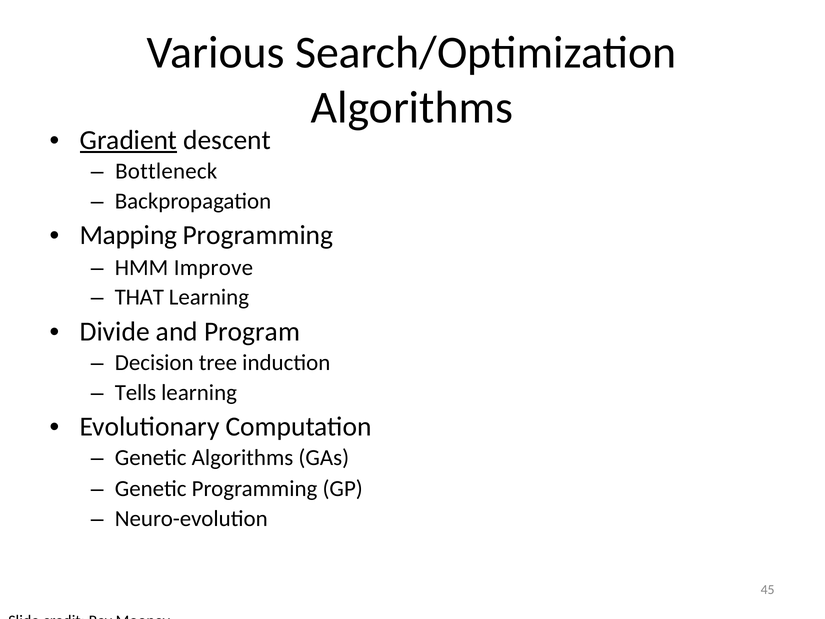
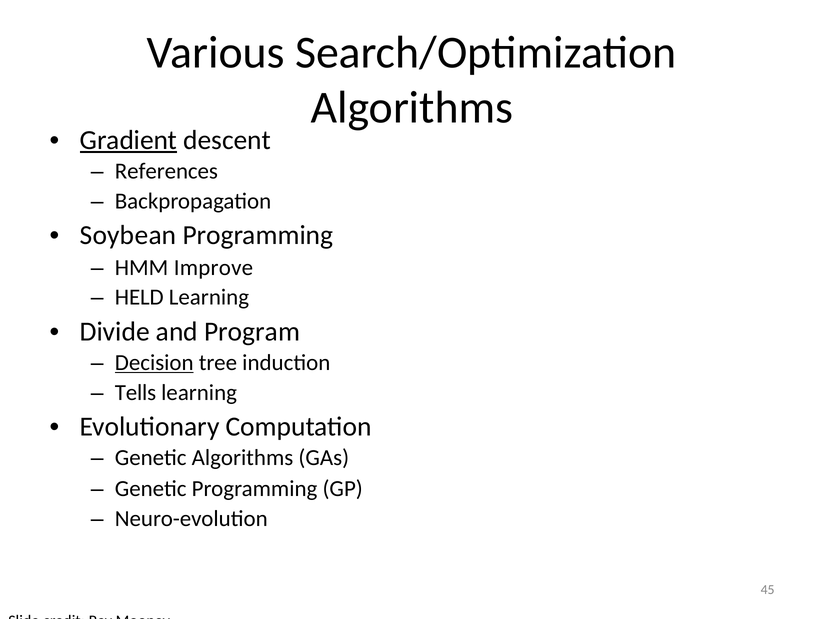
Bottleneck: Bottleneck -> References
Mapping: Mapping -> Soybean
THAT: THAT -> HELD
Decision underline: none -> present
